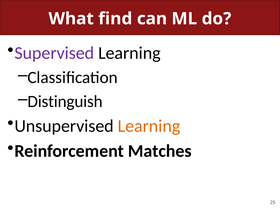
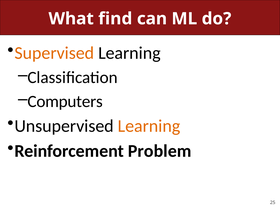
Supervised colour: purple -> orange
Distinguish: Distinguish -> Computers
Matches: Matches -> Problem
